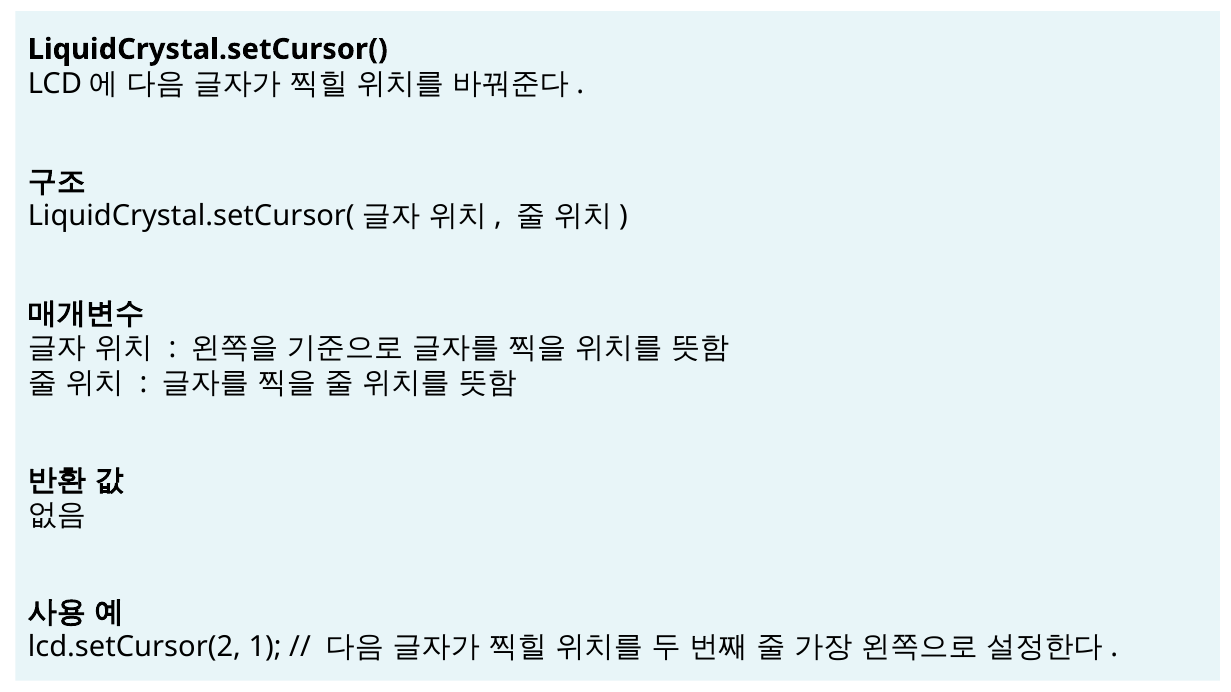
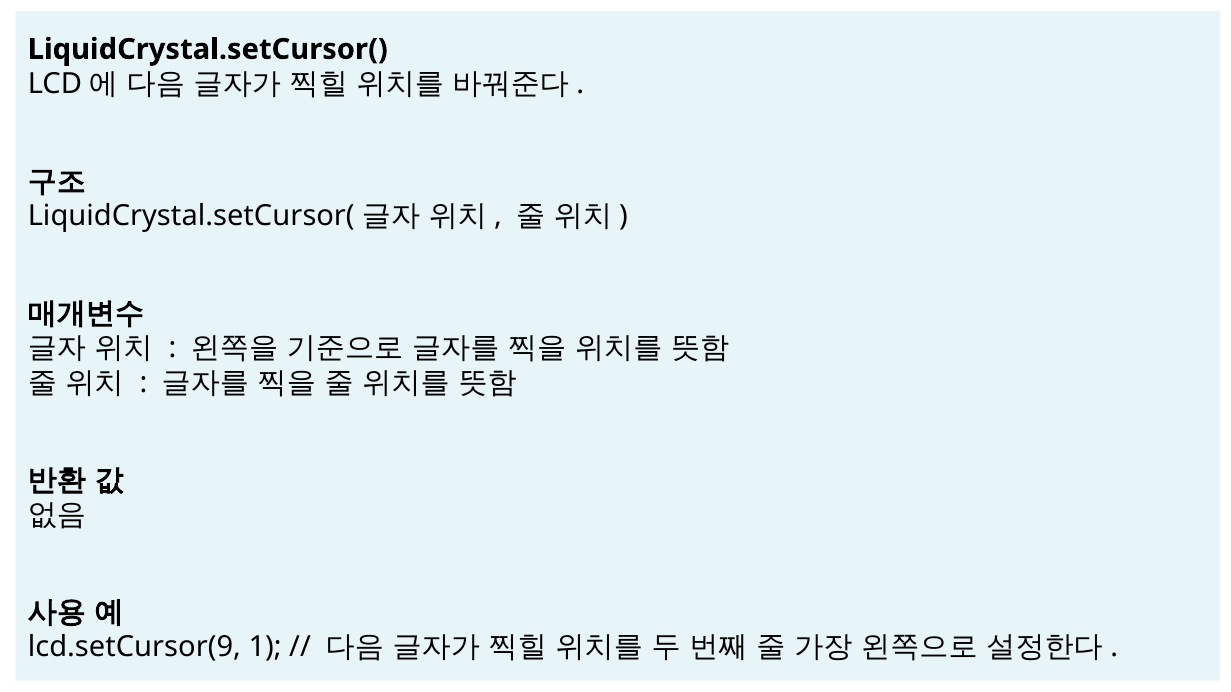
lcd.setCursor(2: lcd.setCursor(2 -> lcd.setCursor(9
